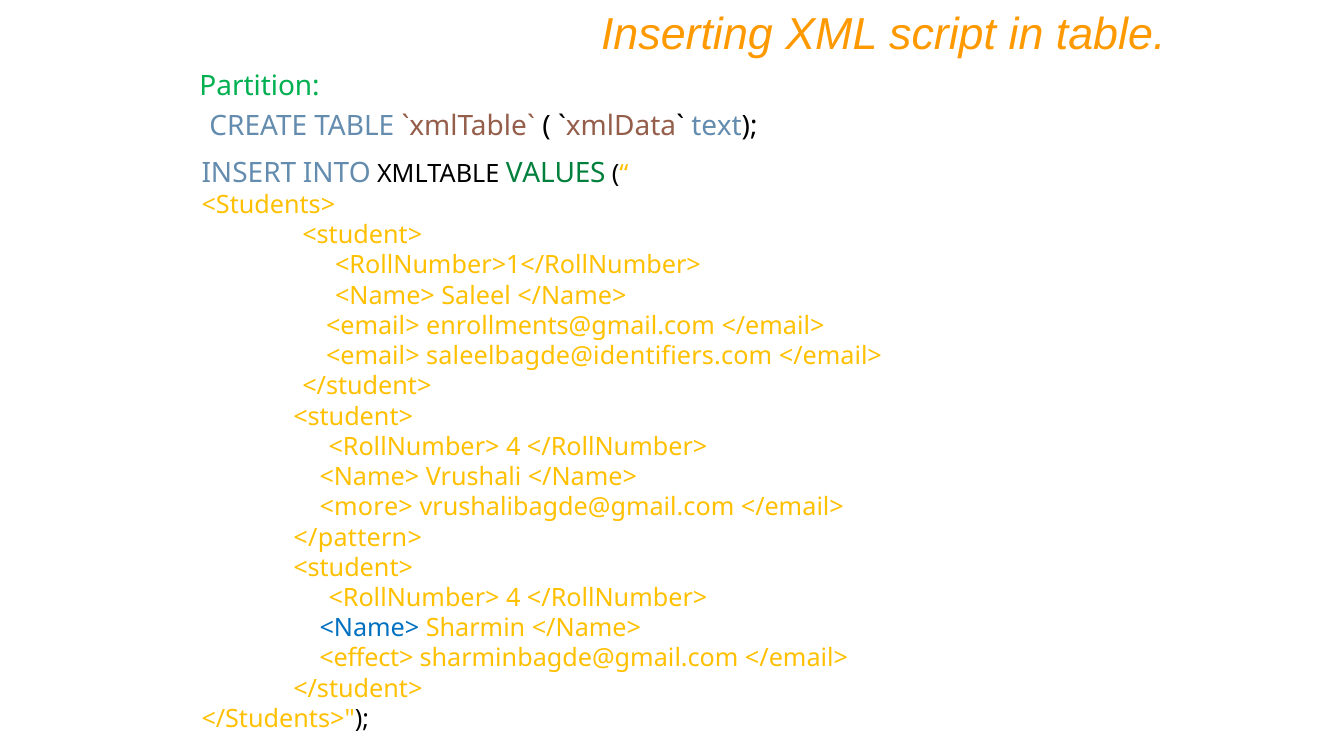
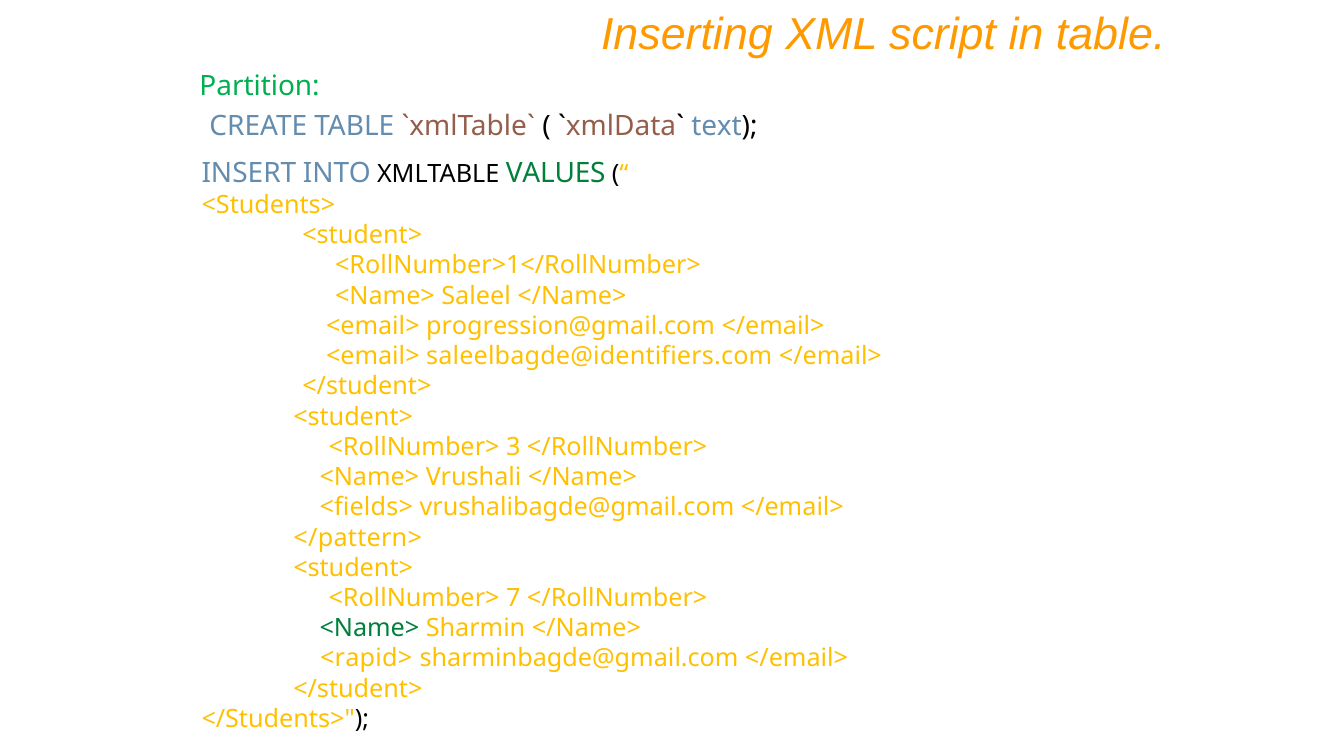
enrollments@gmail.com: enrollments@gmail.com -> progression@gmail.com
4 at (513, 447): 4 -> 3
<more>: <more> -> <fields>
4 at (513, 598): 4 -> 7
<Name> at (369, 628) colour: blue -> green
<effect>: <effect> -> <rapid>
